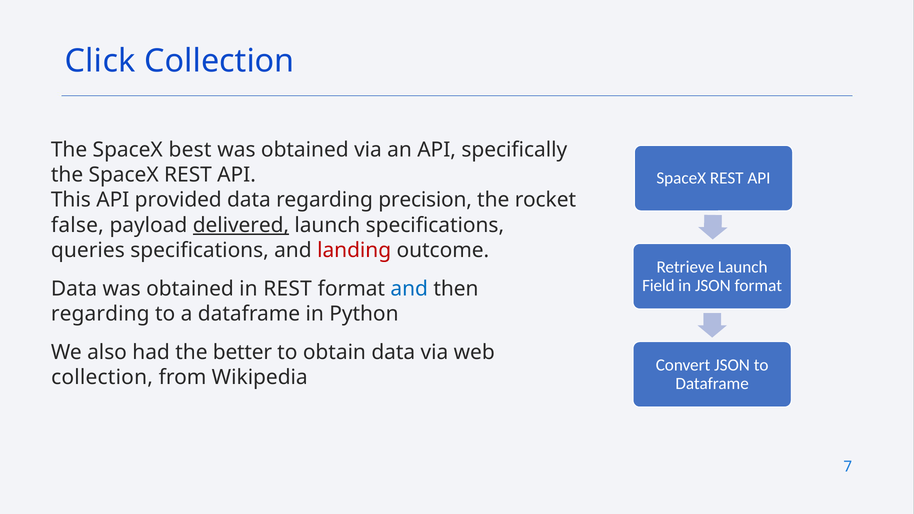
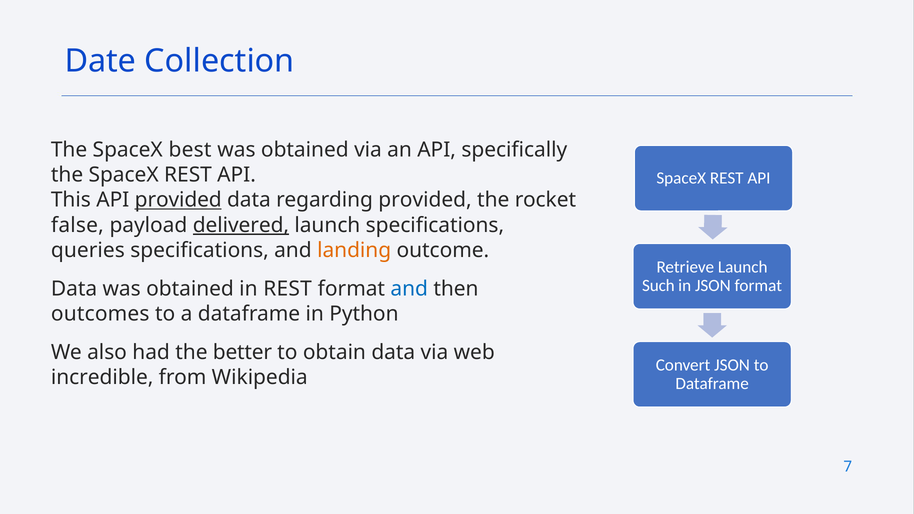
Click: Click -> Date
provided at (178, 200) underline: none -> present
regarding precision: precision -> provided
landing colour: red -> orange
Field: Field -> Such
regarding at (100, 314): regarding -> outcomes
collection at (102, 377): collection -> incredible
